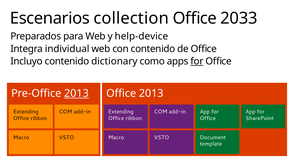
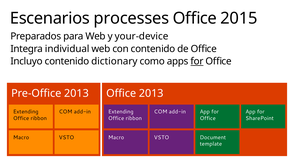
collection: collection -> processes
2033: 2033 -> 2015
help-device: help-device -> your-device
2013 at (76, 93) underline: present -> none
